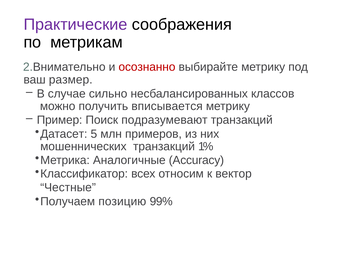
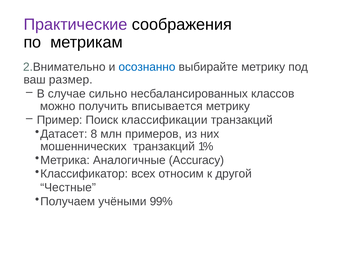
осознанно colour: red -> blue
подразумевают: подразумевают -> классификации
5: 5 -> 8
вектор: вектор -> другой
позицию: позицию -> учёными
